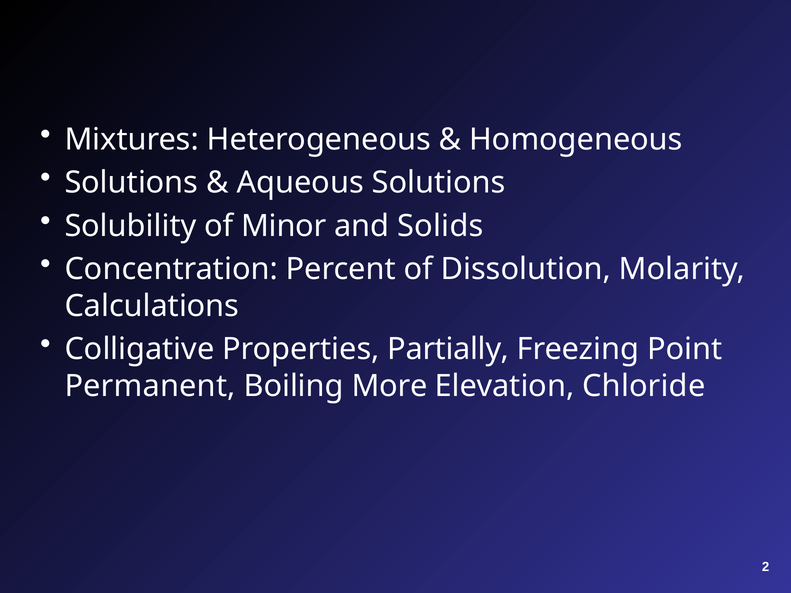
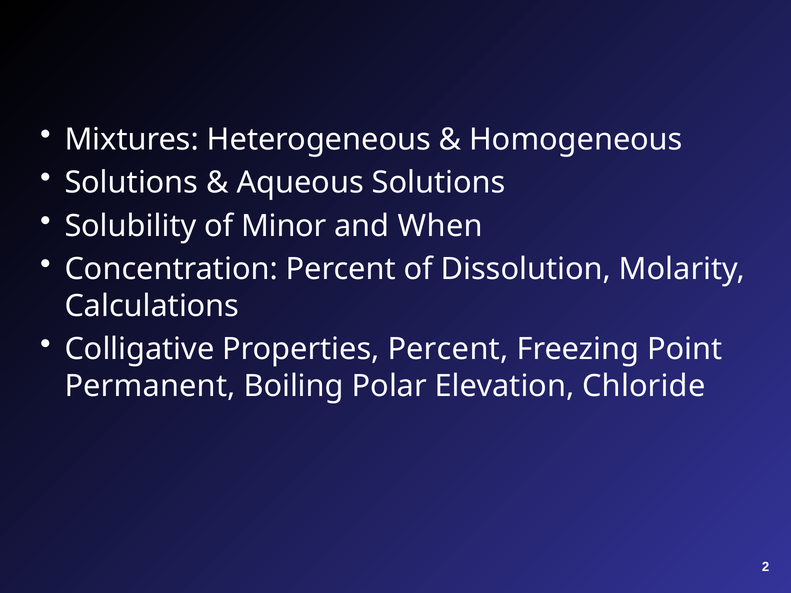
Solids: Solids -> When
Properties Partially: Partially -> Percent
More: More -> Polar
